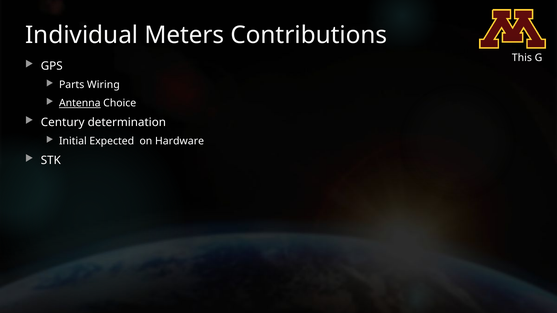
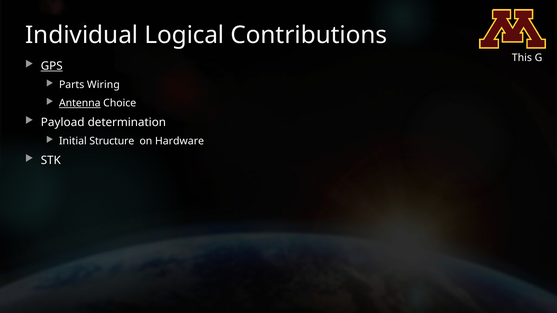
Meters: Meters -> Logical
GPS underline: none -> present
Century: Century -> Payload
Expected: Expected -> Structure
